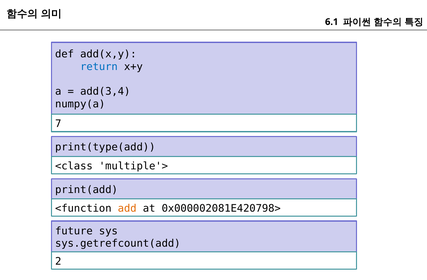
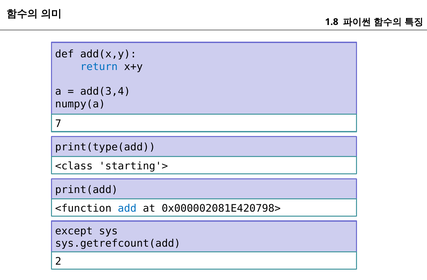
6.1: 6.1 -> 1.8
multiple'>: multiple'> -> starting'>
add colour: orange -> blue
future: future -> except
